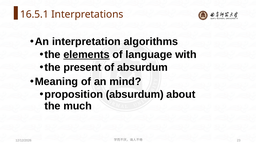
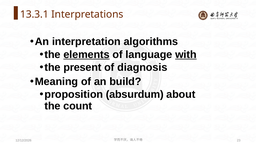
16.5.1: 16.5.1 -> 13.3.1
with underline: none -> present
of absurdum: absurdum -> diagnosis
mind: mind -> build
much: much -> count
